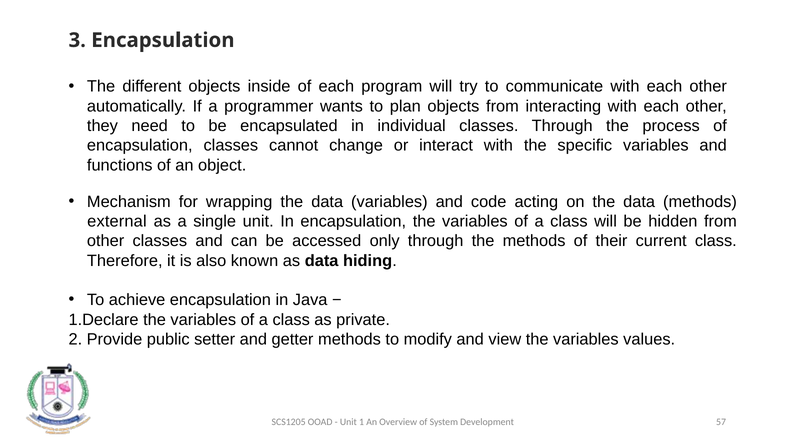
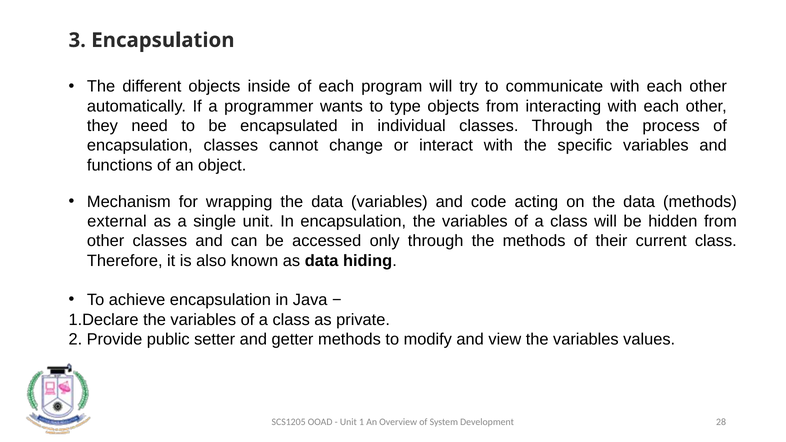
plan: plan -> type
57: 57 -> 28
